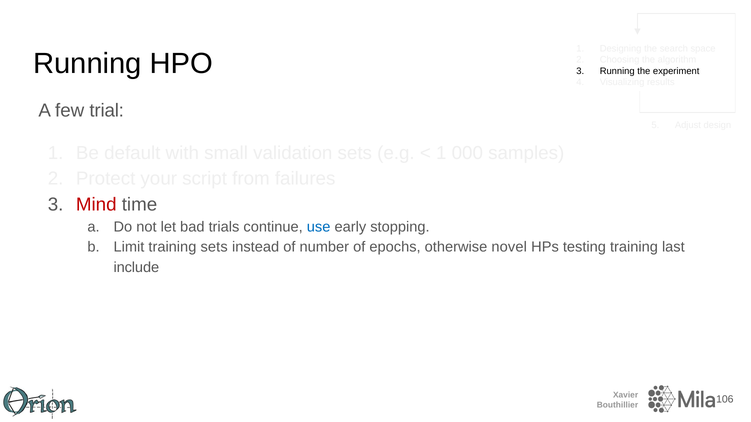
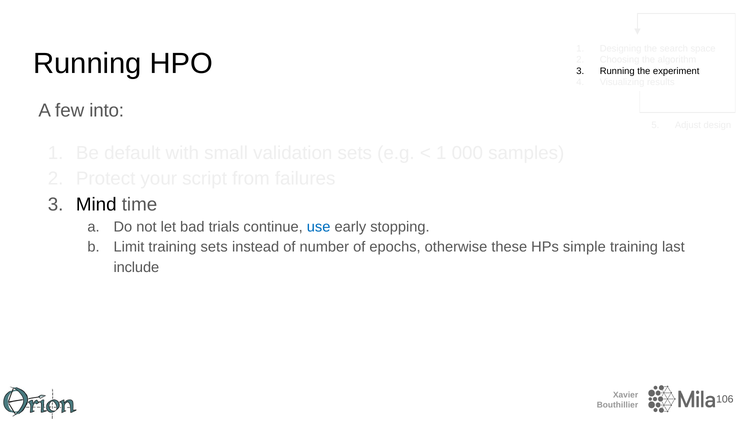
trial: trial -> into
Mind colour: red -> black
novel: novel -> these
testing: testing -> simple
